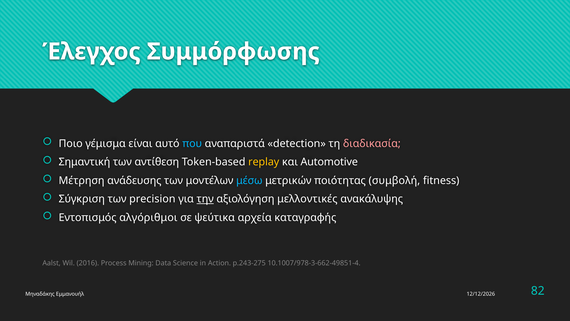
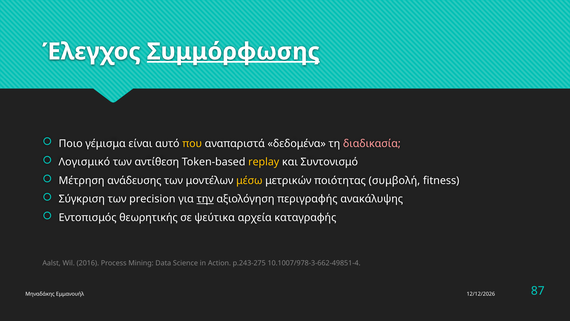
Συμμόρφωσης underline: none -> present
που colour: light blue -> yellow
detection: detection -> δεδομένα
Σημαντική: Σημαντική -> Λογισμικό
Automotive: Automotive -> Συντονισμό
μέσω colour: light blue -> yellow
μελλοντικές: μελλοντικές -> περιγραφής
αλγόριθμοι: αλγόριθμοι -> θεωρητικής
82: 82 -> 87
